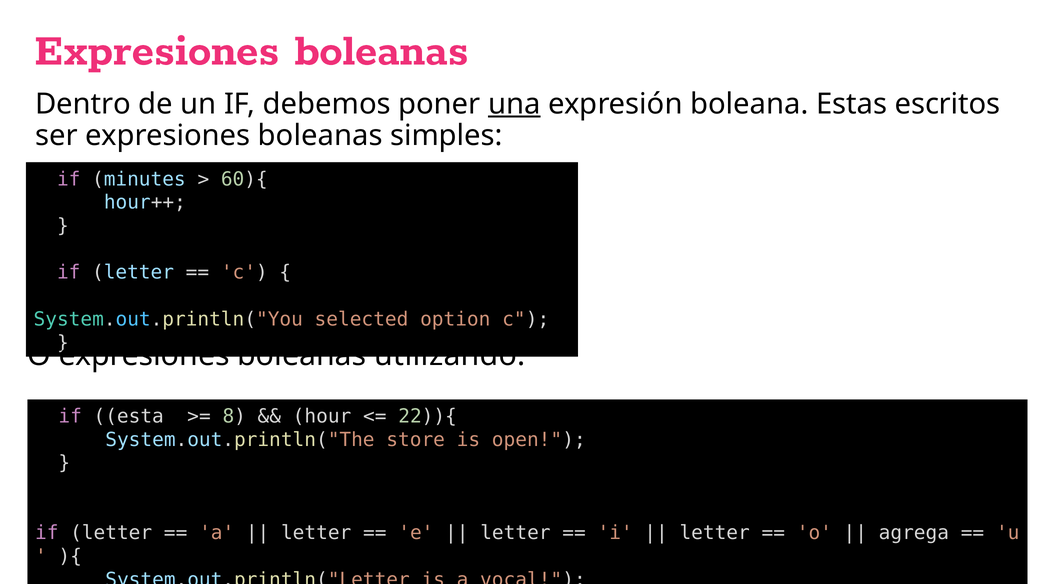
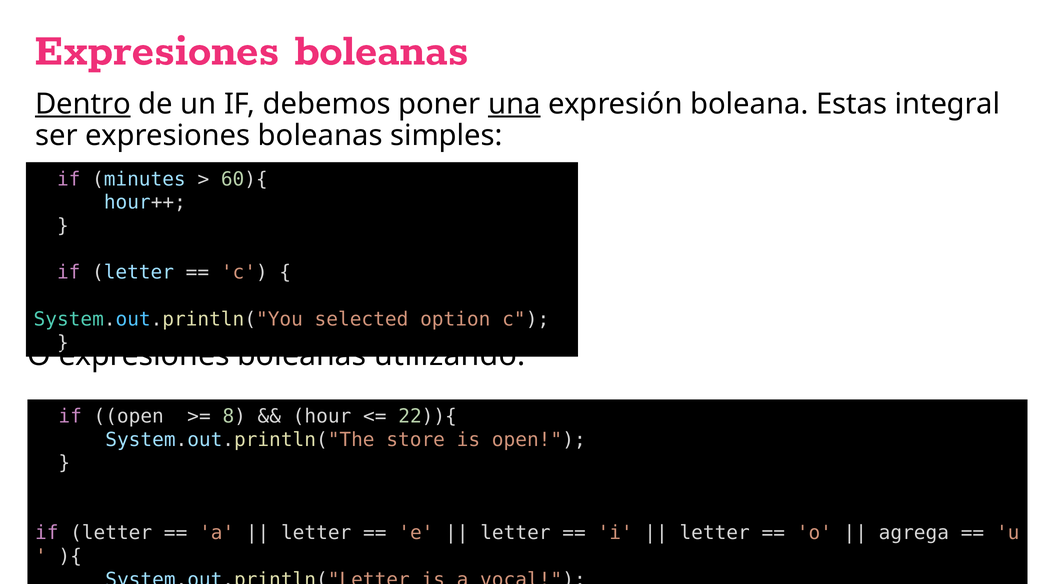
Dentro underline: none -> present
escritos: escritos -> integral
if esta: esta -> open
